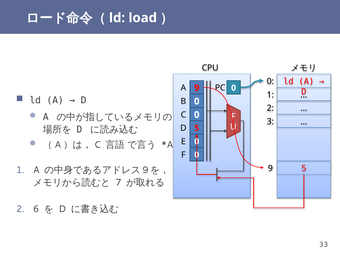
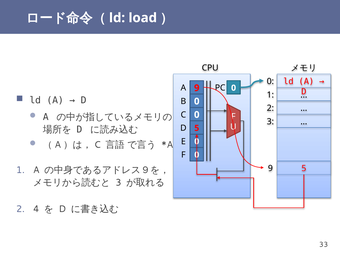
7 at (118, 182): 7 -> 3
6: 6 -> 4
